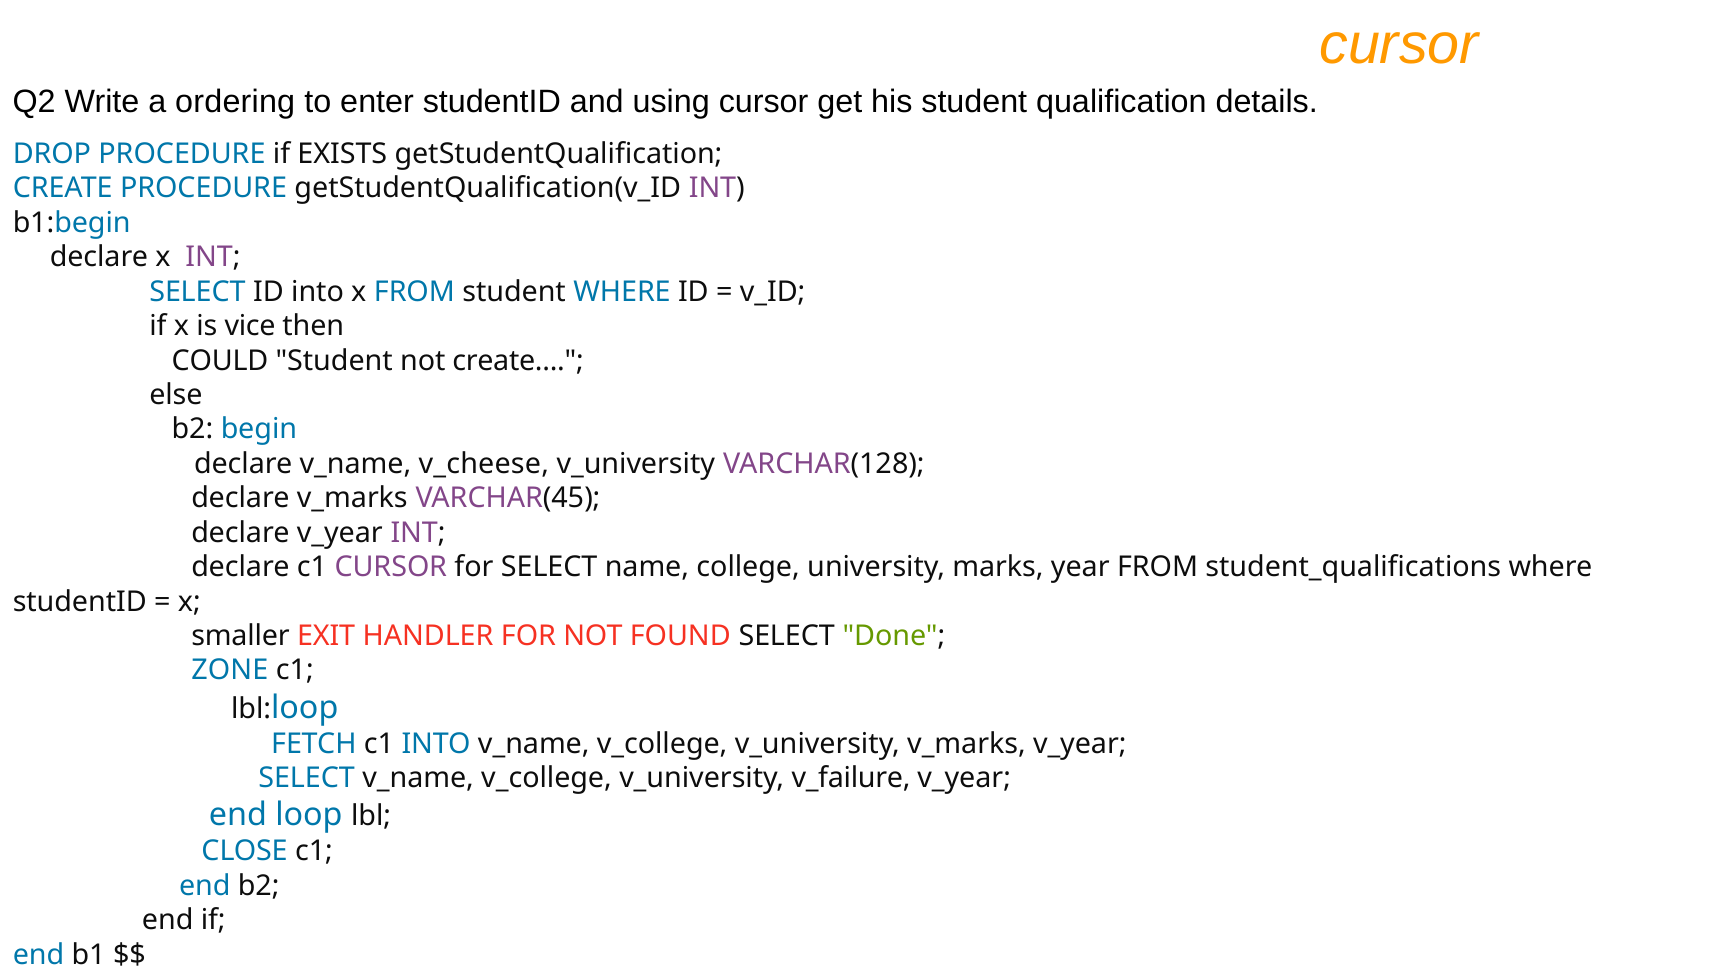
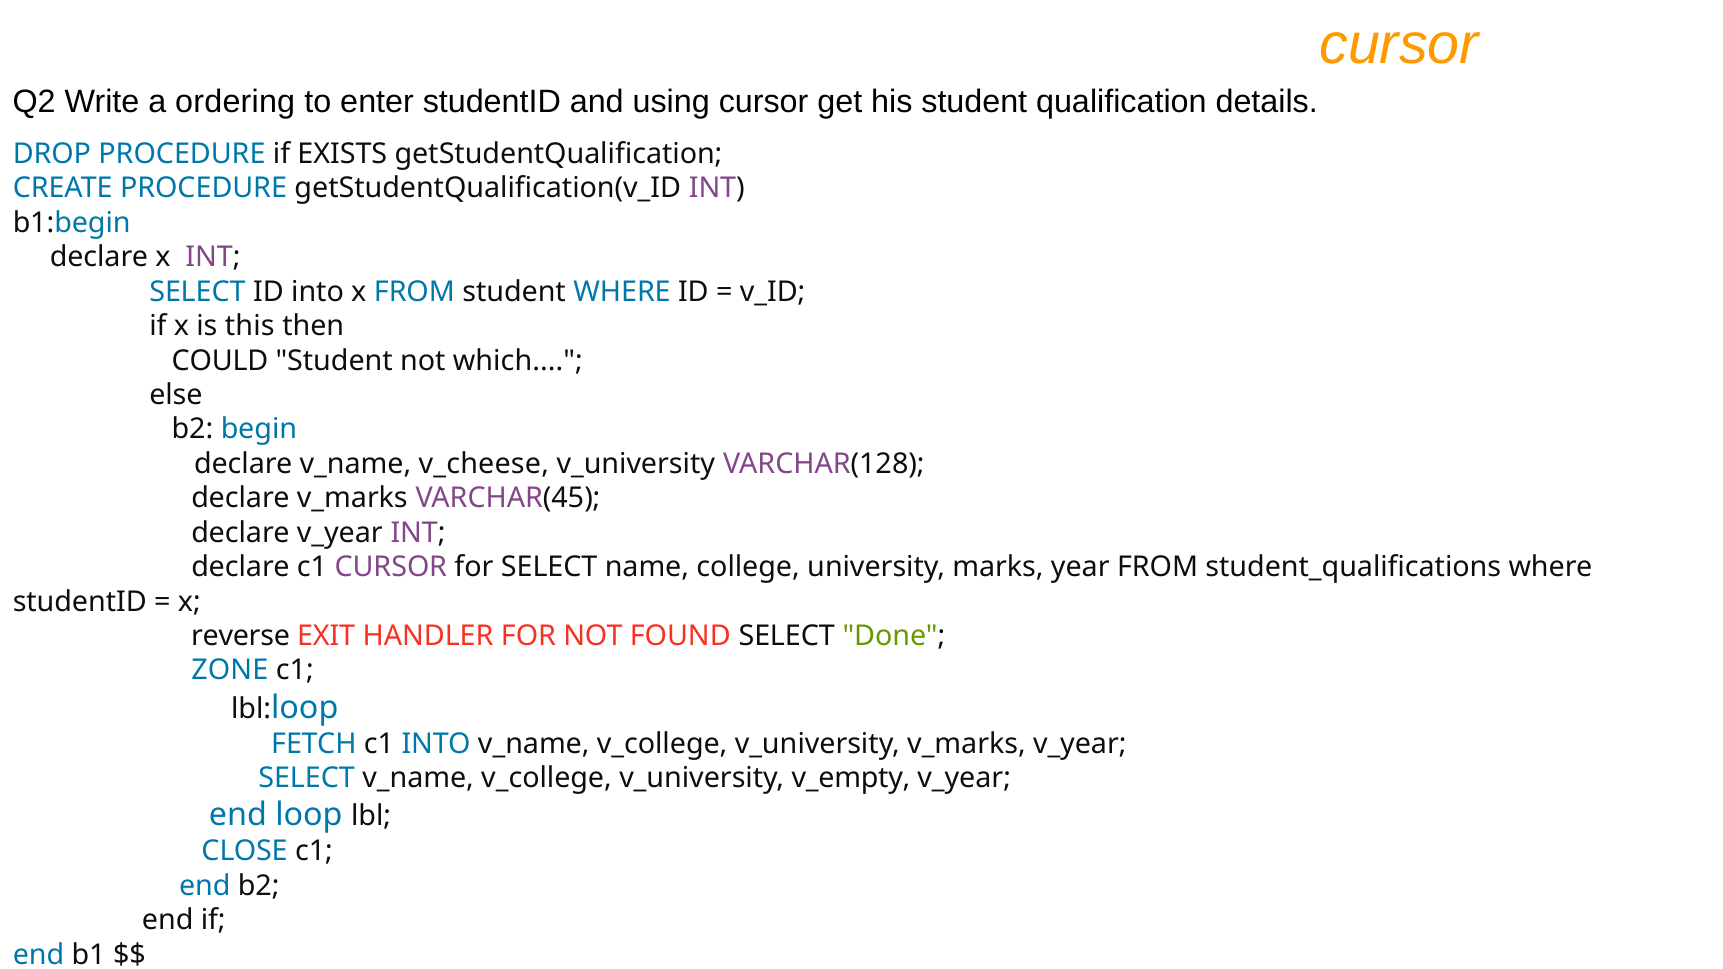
vice: vice -> this
not create: create -> which
smaller: smaller -> reverse
v_failure: v_failure -> v_empty
